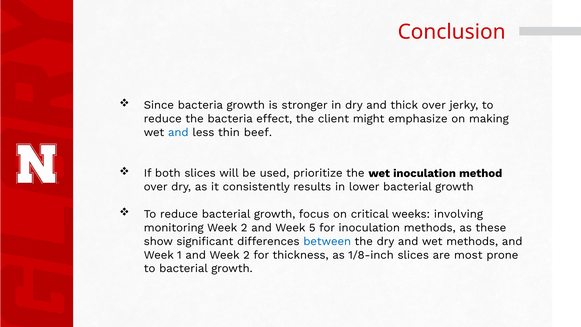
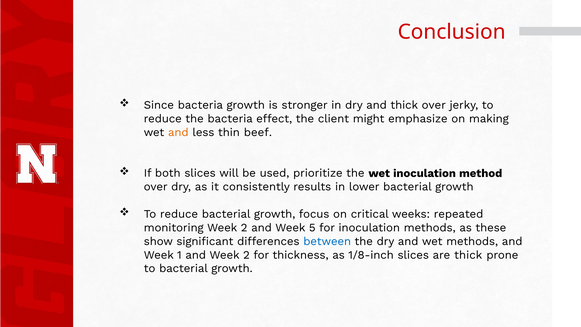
and at (178, 132) colour: blue -> orange
involving: involving -> repeated
are most: most -> thick
